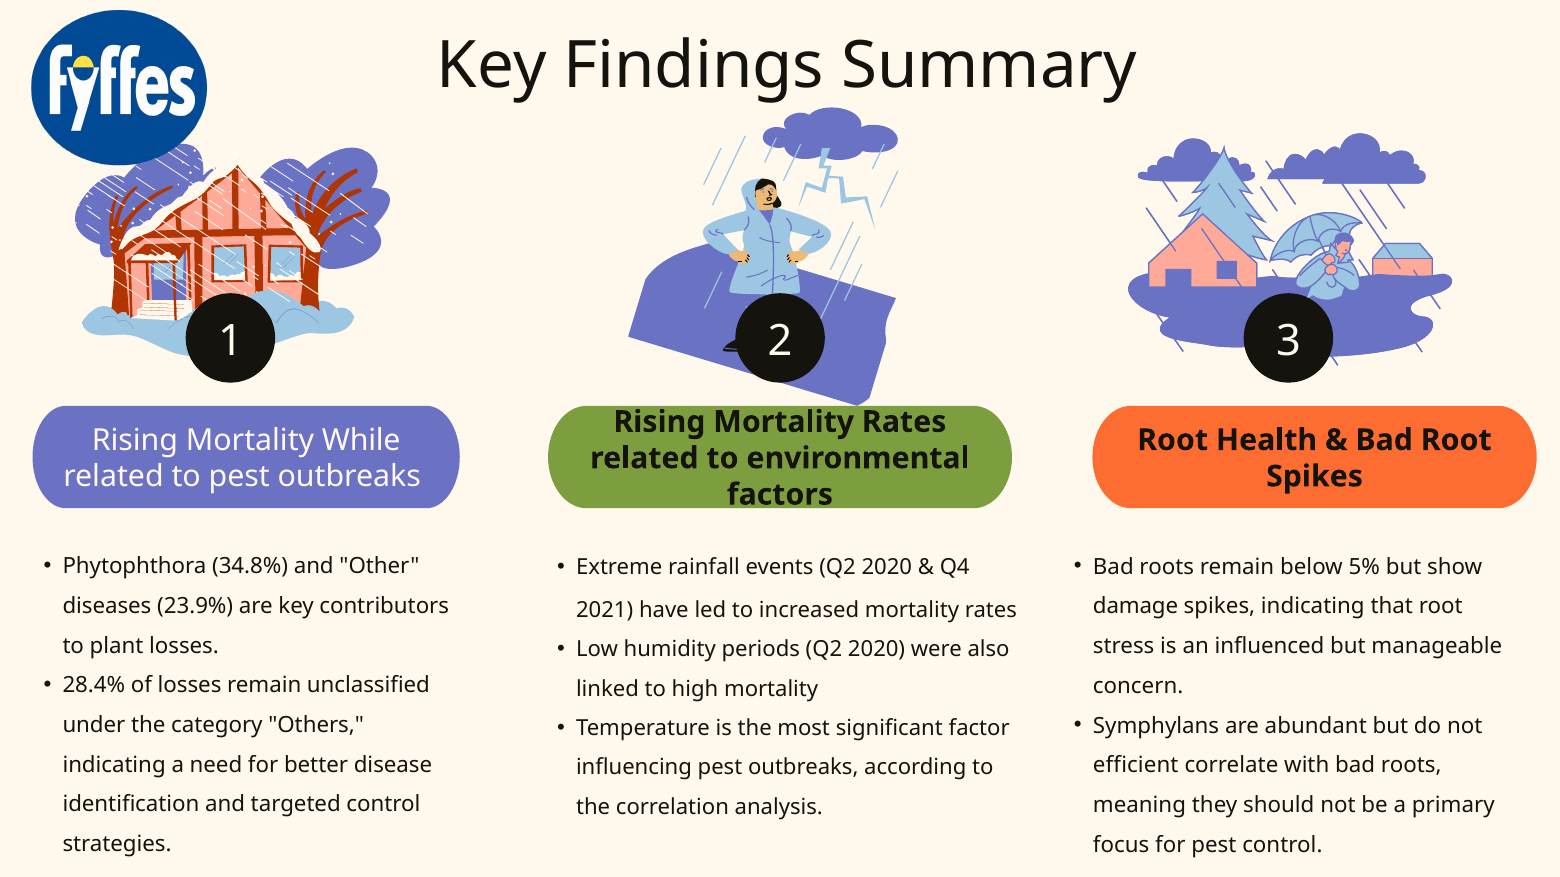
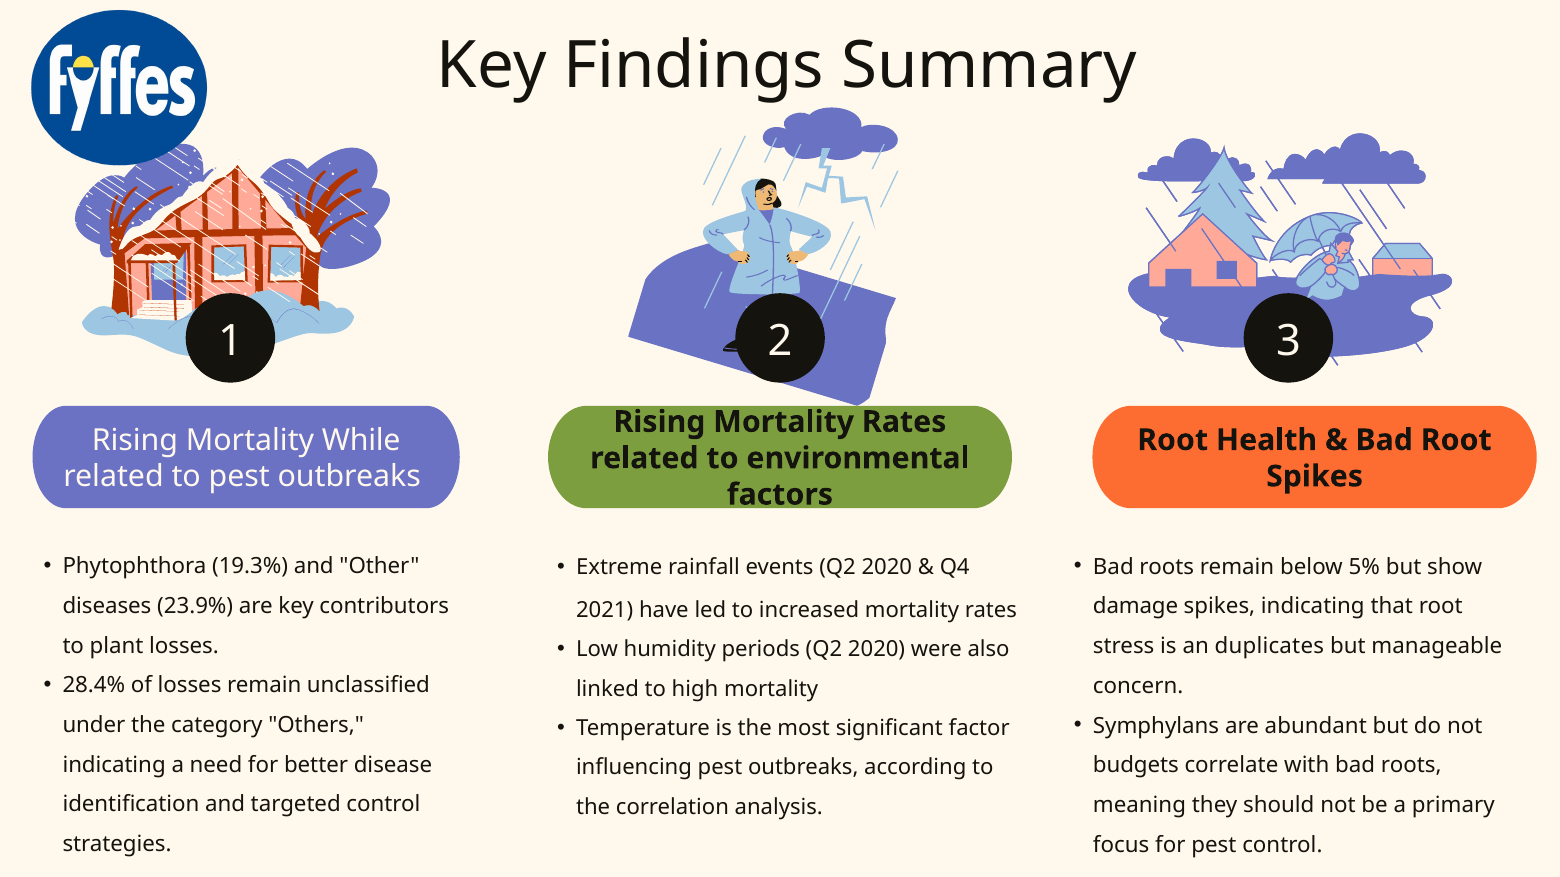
34.8%: 34.8% -> 19.3%
influenced: influenced -> duplicates
efficient: efficient -> budgets
